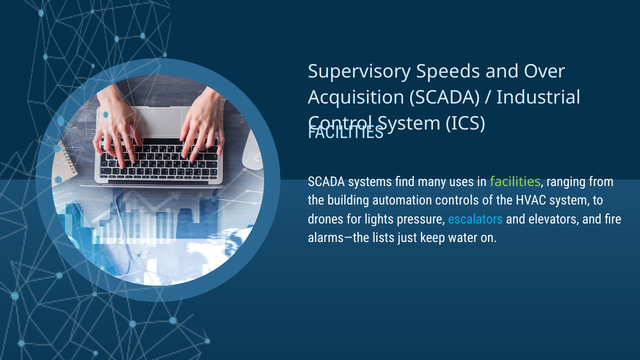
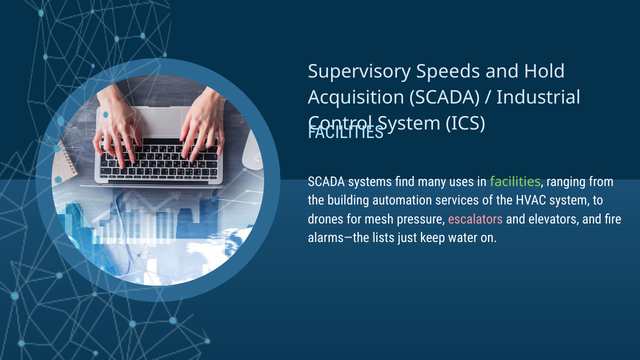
Over: Over -> Hold
controls: controls -> services
lights: lights -> mesh
escalators colour: light blue -> pink
